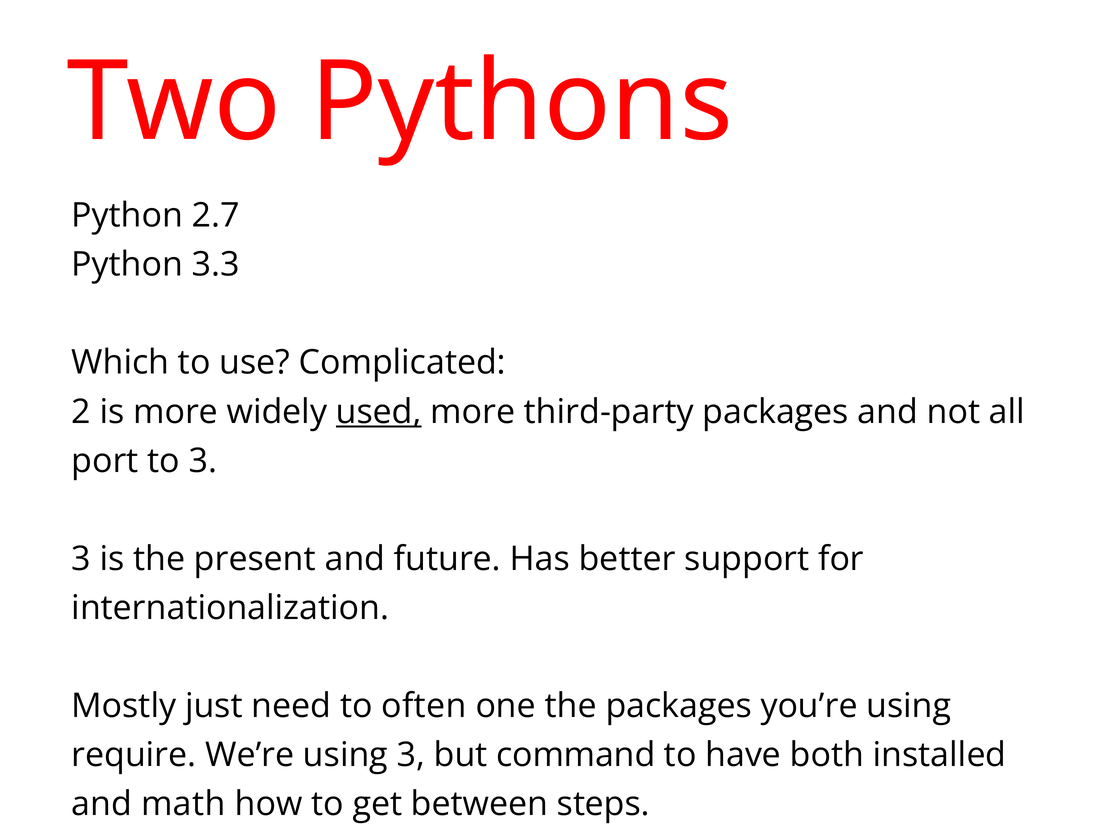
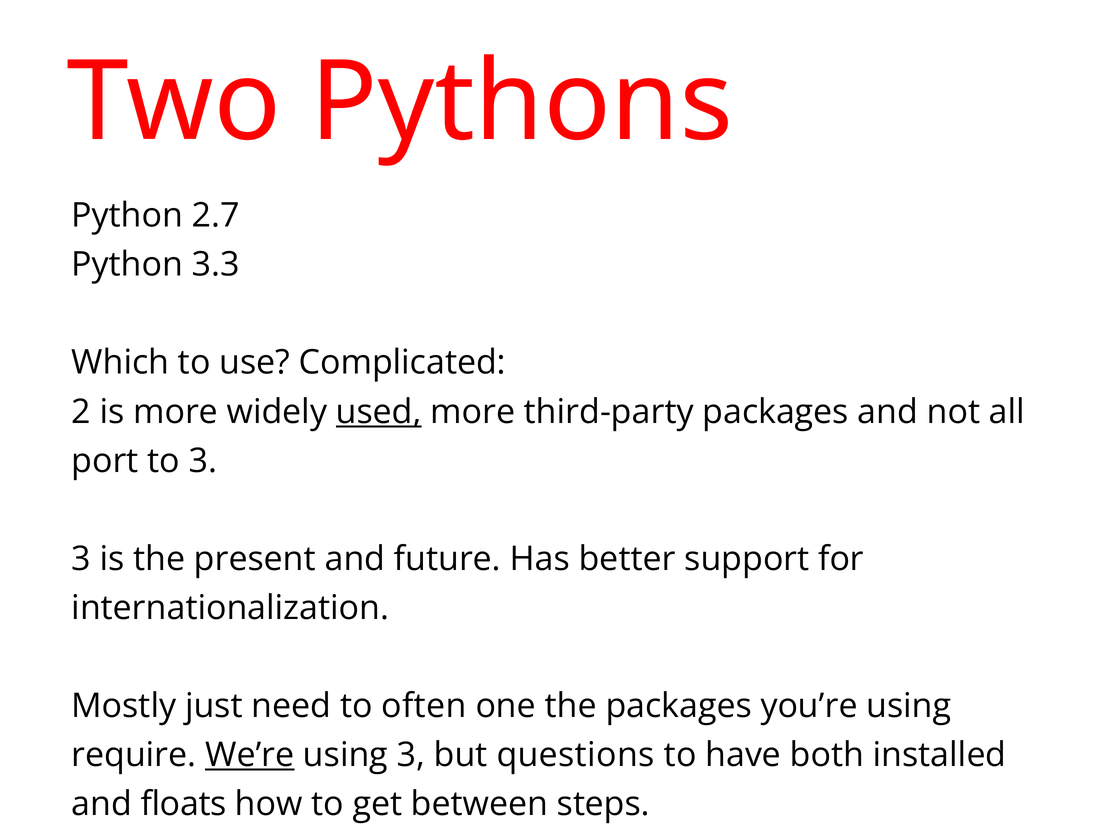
We’re underline: none -> present
command: command -> questions
math: math -> floats
